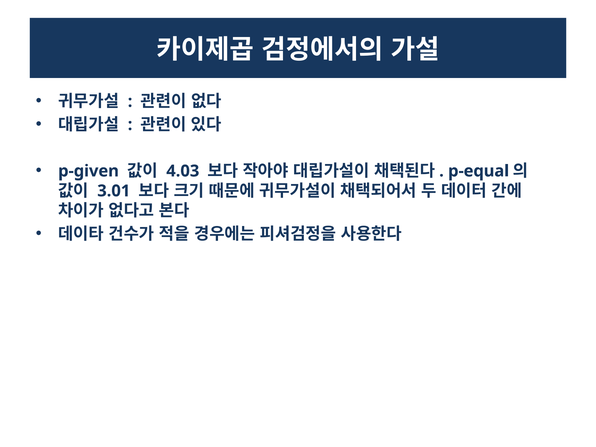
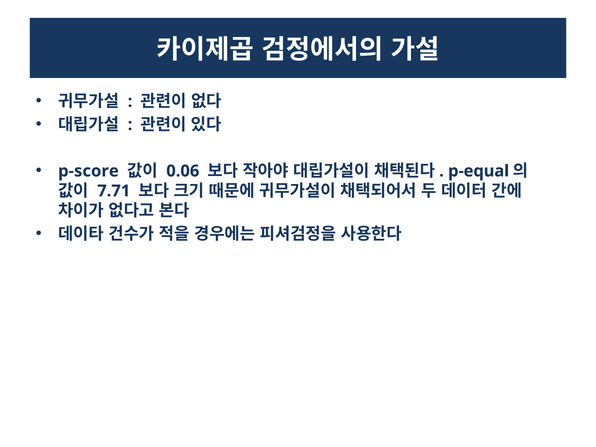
p-given: p-given -> p-score
4.03: 4.03 -> 0.06
3.01: 3.01 -> 7.71
